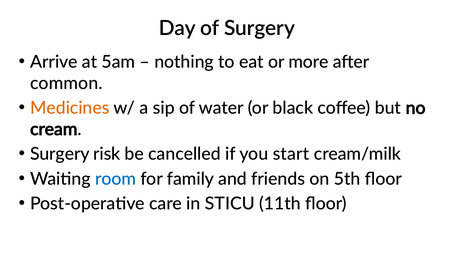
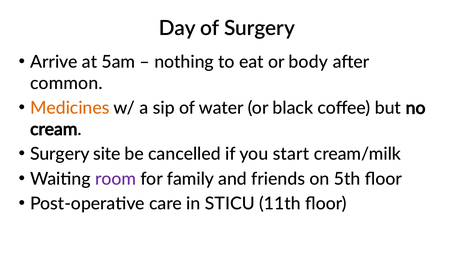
more: more -> body
risk: risk -> site
room colour: blue -> purple
